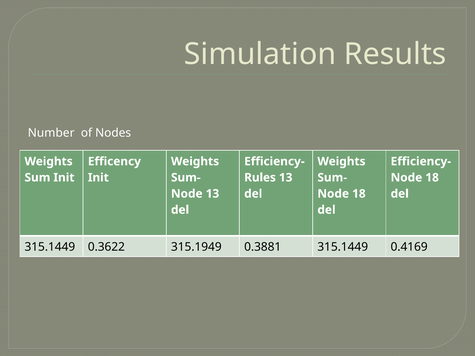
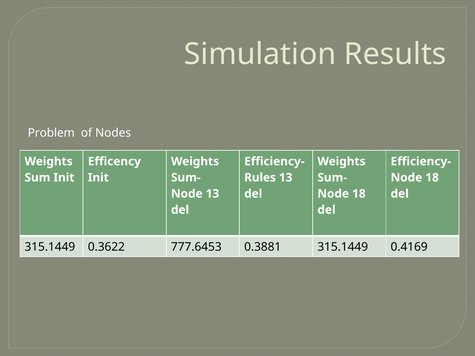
Number: Number -> Problem
315.1949: 315.1949 -> 777.6453
